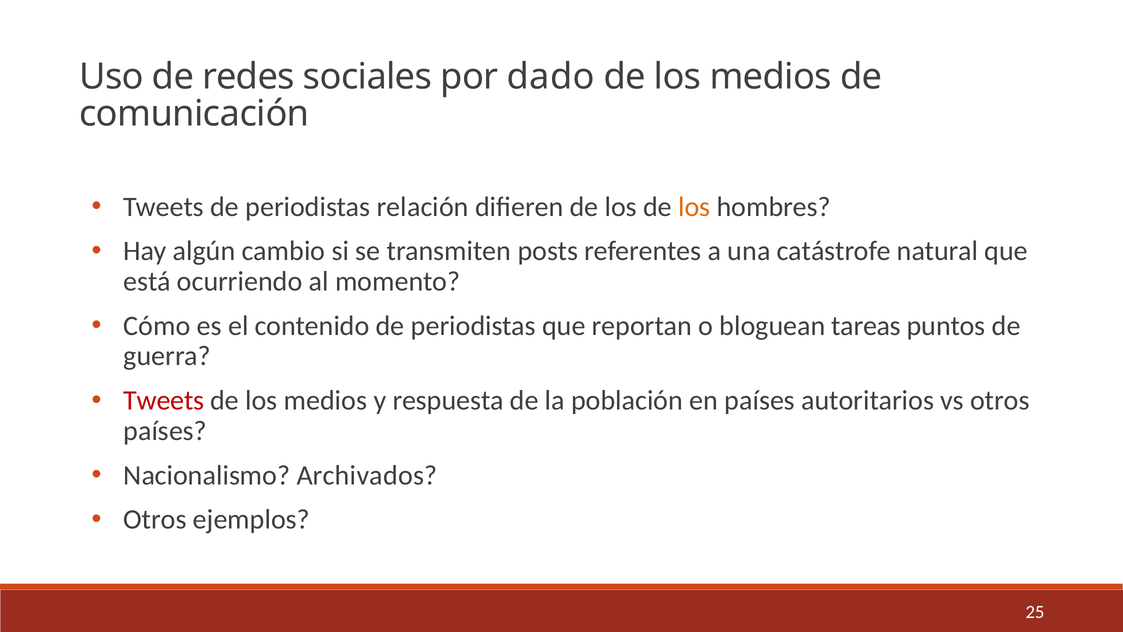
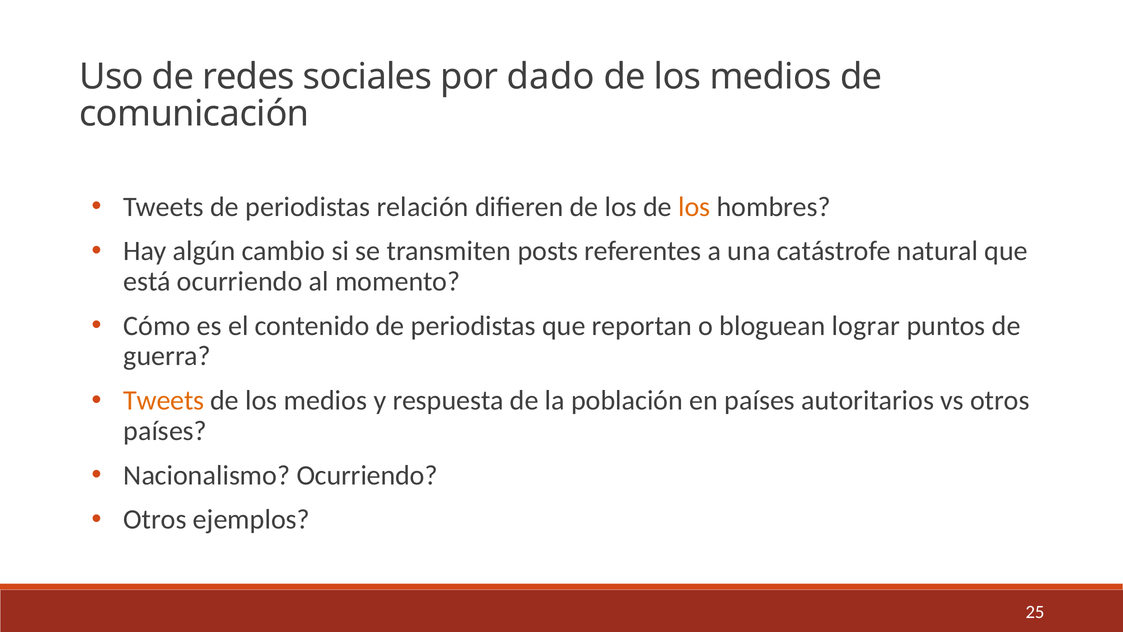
tareas: tareas -> lograr
Tweets at (164, 400) colour: red -> orange
Nacionalismo Archivados: Archivados -> Ocurriendo
